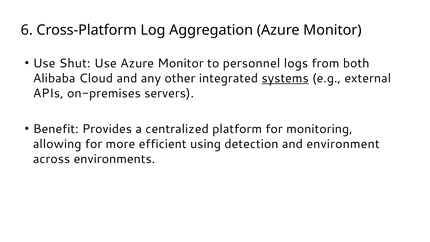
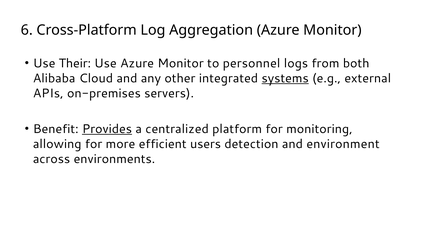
Shut: Shut -> Their
Provides underline: none -> present
using: using -> users
